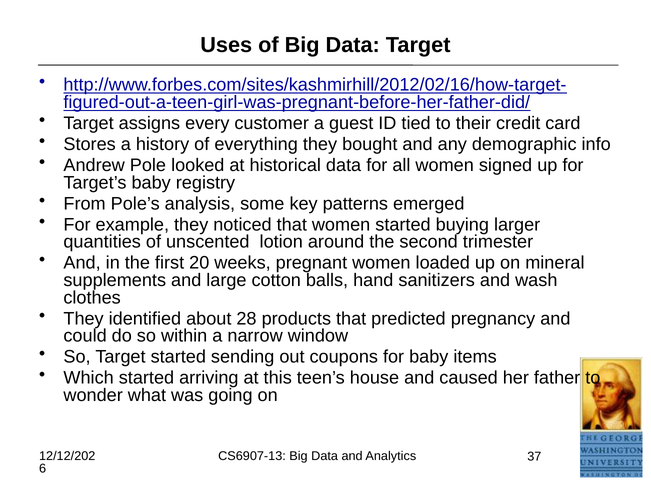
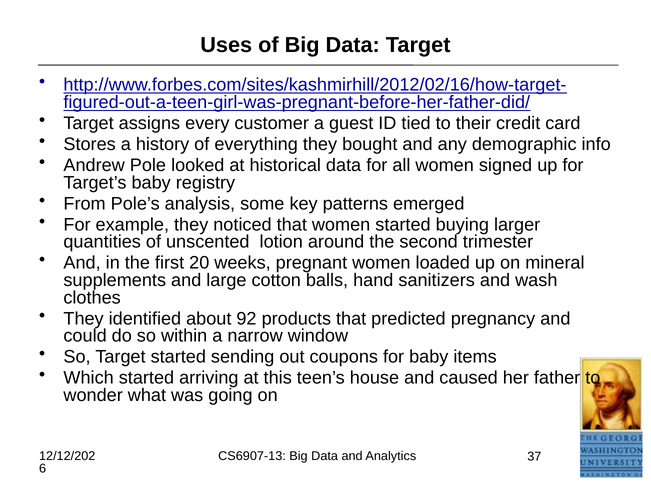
28: 28 -> 92
